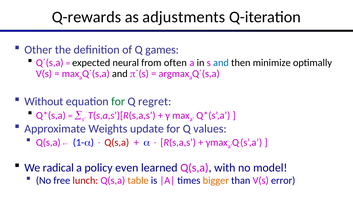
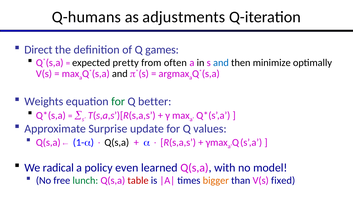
Q-rewards: Q-rewards -> Q-humans
Other: Other -> Direct
neural: neural -> pretty
Without: Without -> Weights
regret: regret -> better
Weights: Weights -> Surprise
Q(s,a at (117, 142) colour: red -> black
lunch colour: red -> green
table colour: orange -> red
error: error -> fixed
